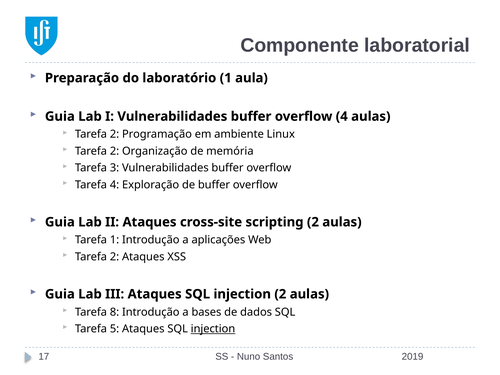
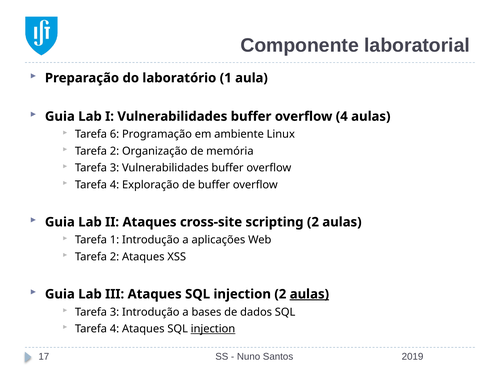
2 at (115, 134): 2 -> 6
aulas at (309, 294) underline: none -> present
8 at (115, 312): 8 -> 3
5 at (115, 329): 5 -> 4
